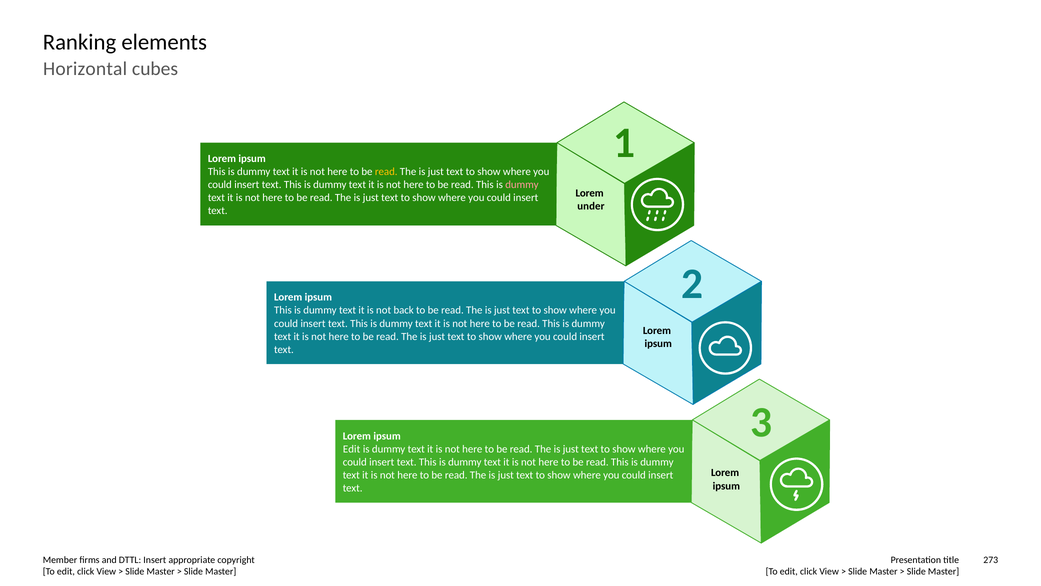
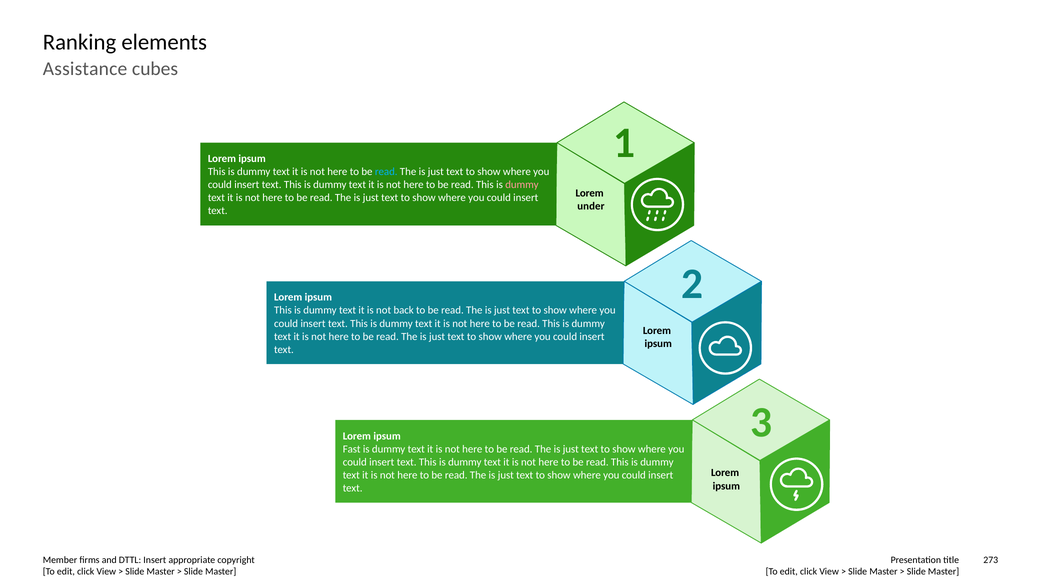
Horizontal: Horizontal -> Assistance
read at (386, 172) colour: yellow -> light blue
Edit at (352, 449): Edit -> Fast
